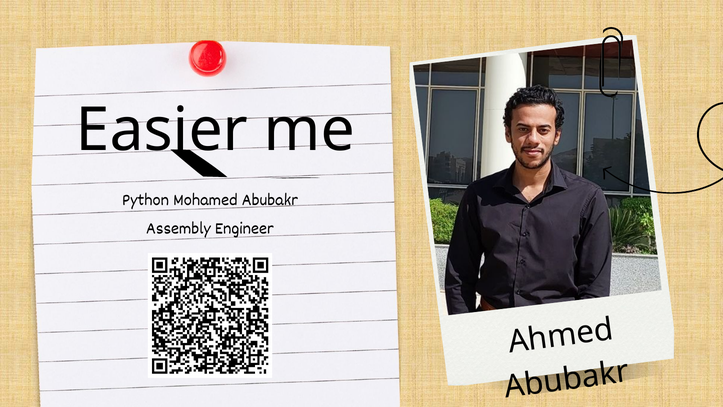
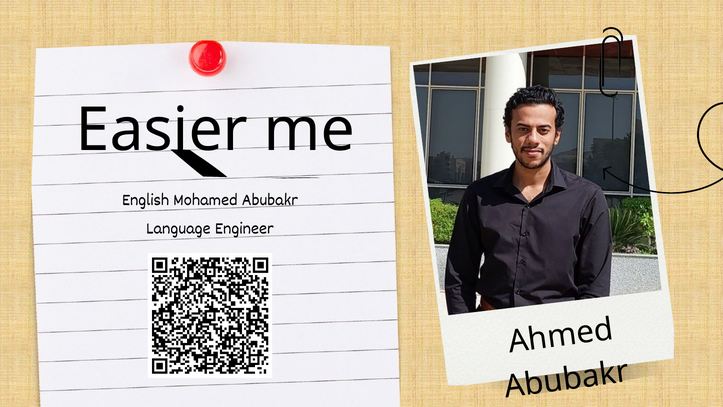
Python: Python -> English
Assembly: Assembly -> Language
